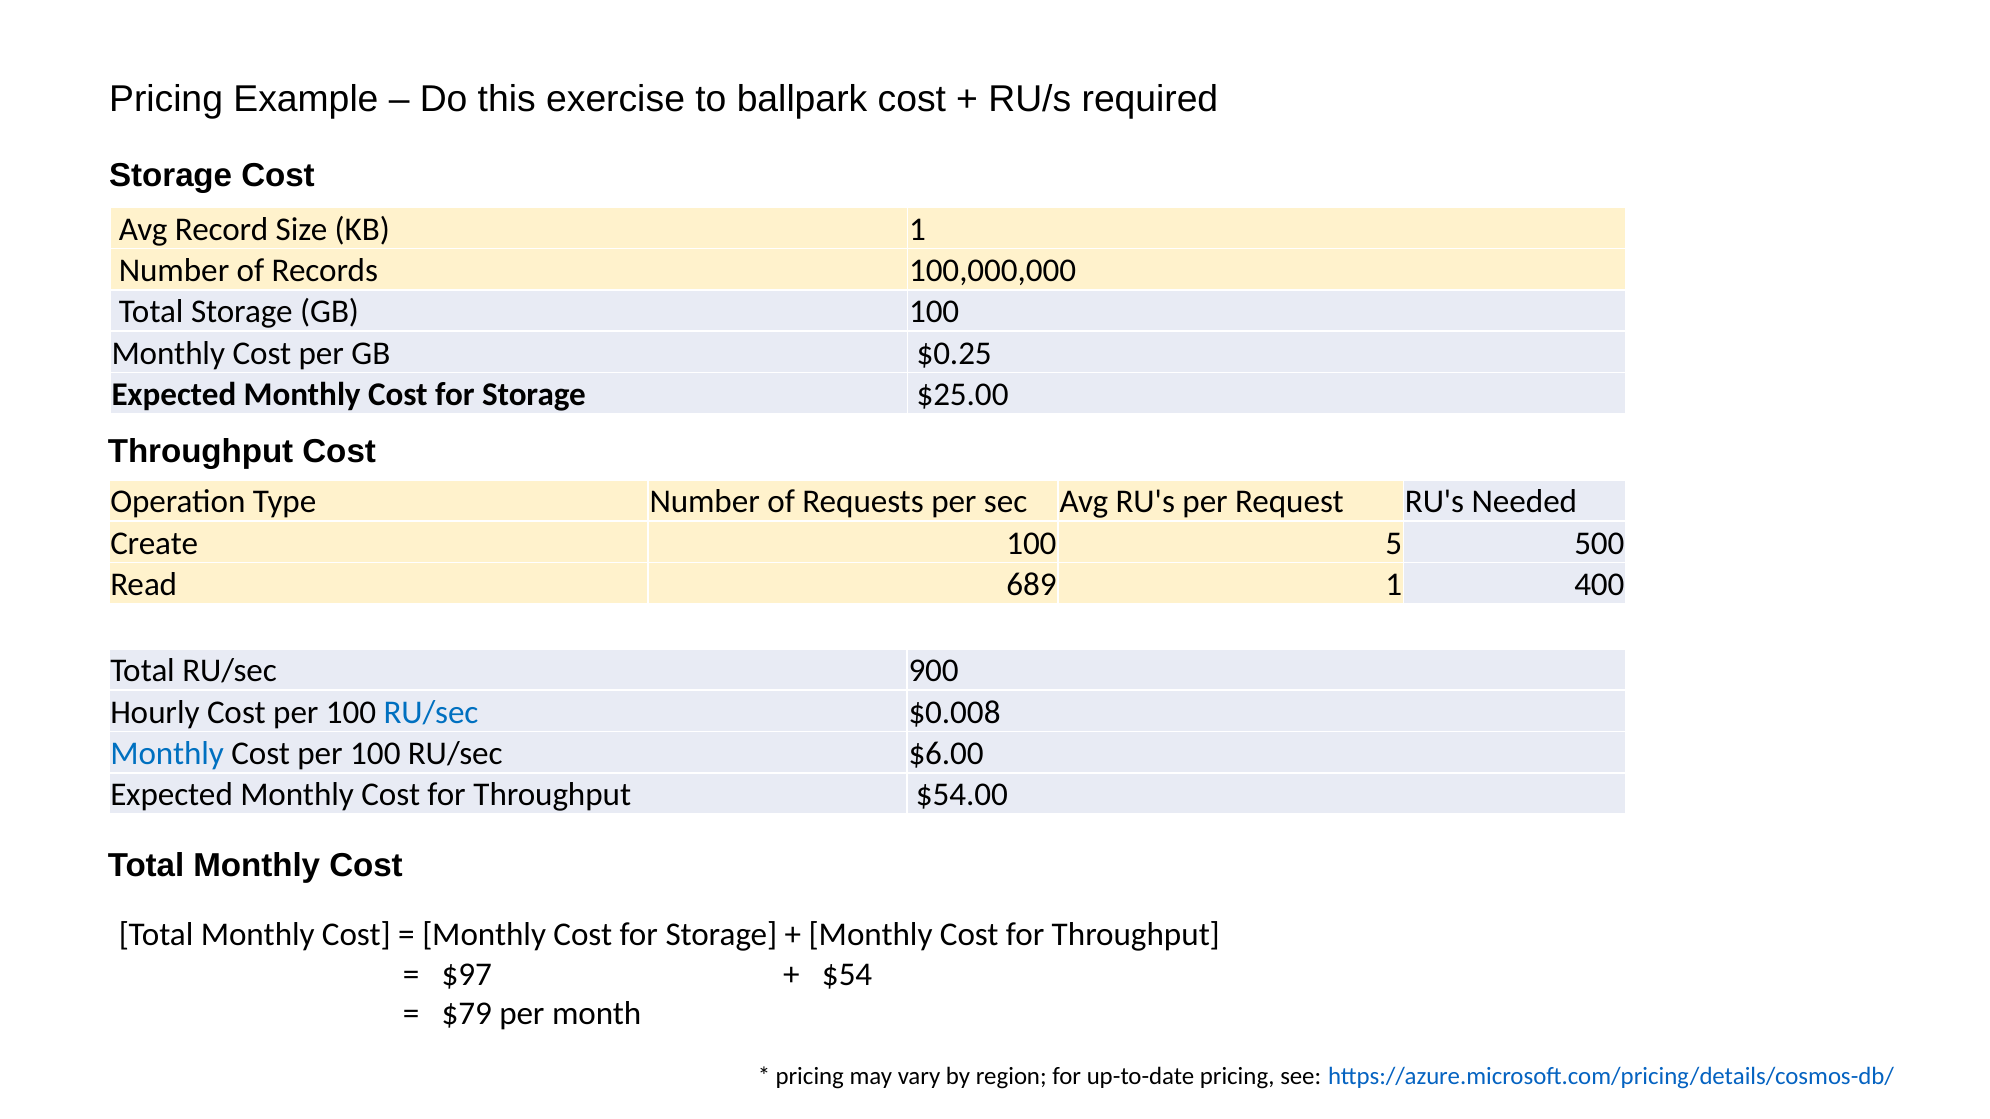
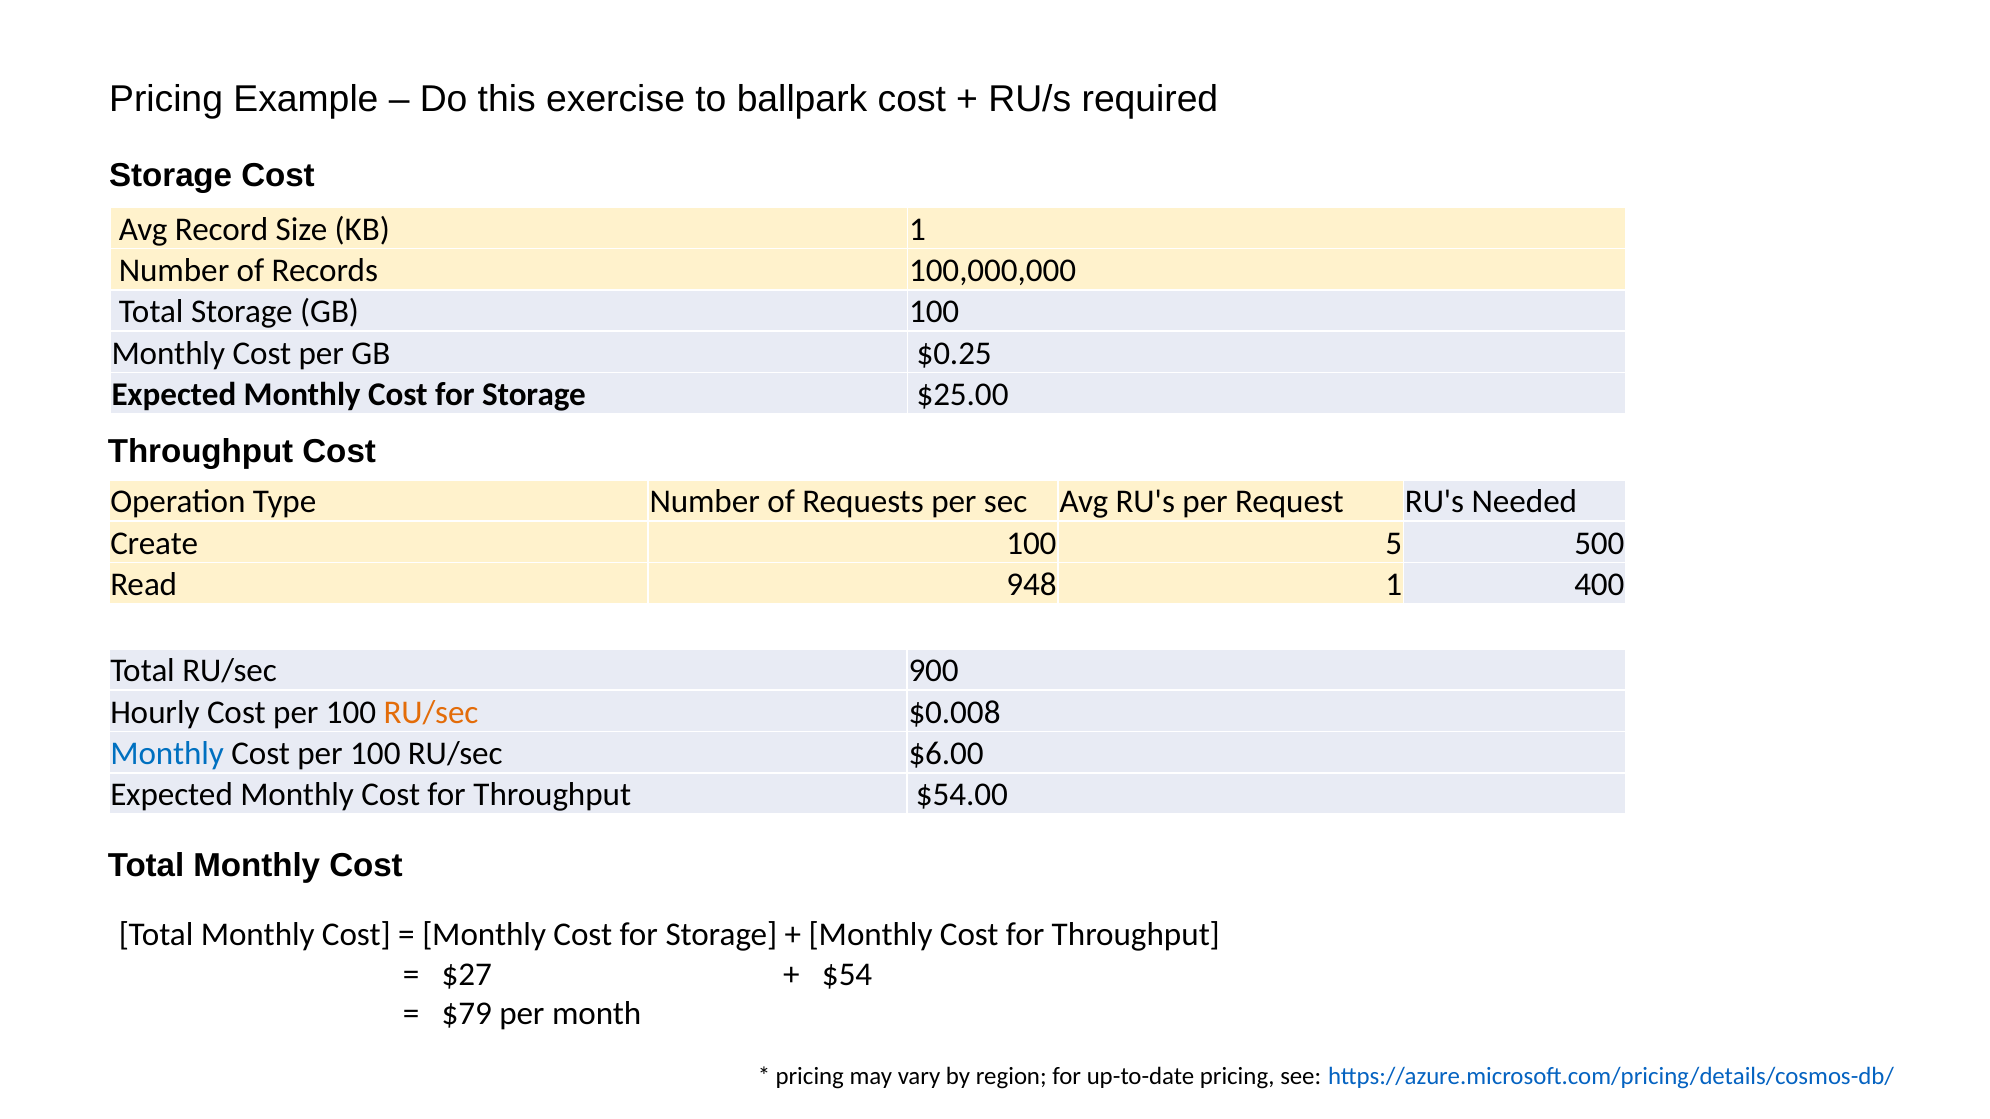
689: 689 -> 948
RU/sec at (431, 713) colour: blue -> orange
$97: $97 -> $27
